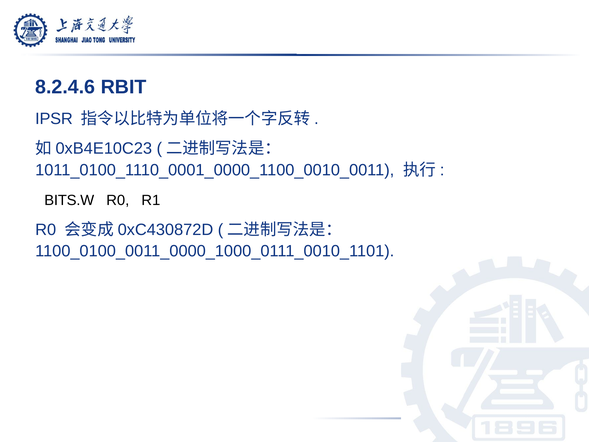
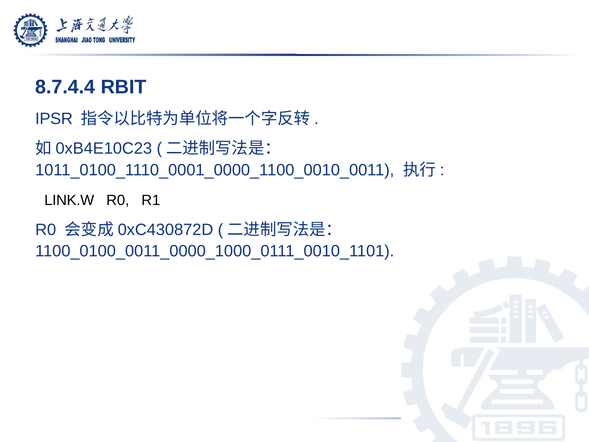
8.2.4.6: 8.2.4.6 -> 8.7.4.4
BITS.W: BITS.W -> LINK.W
